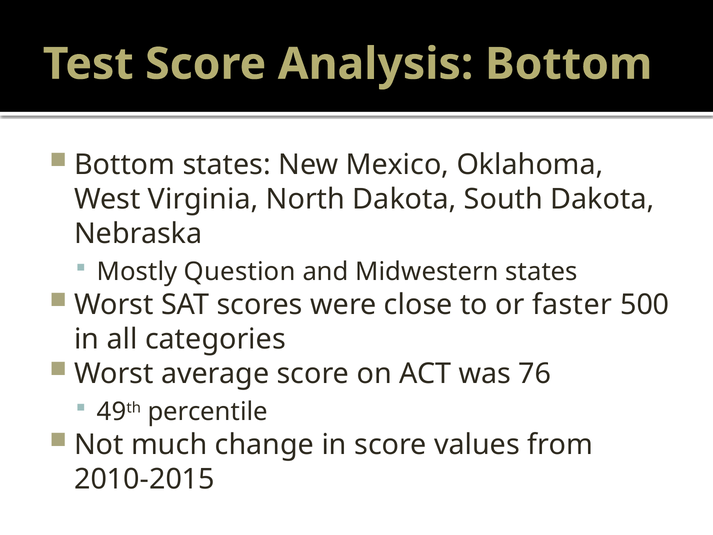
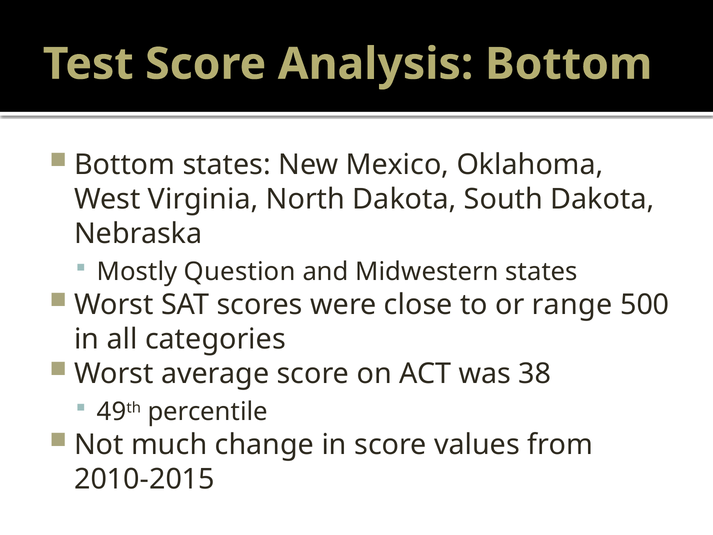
faster: faster -> range
76: 76 -> 38
